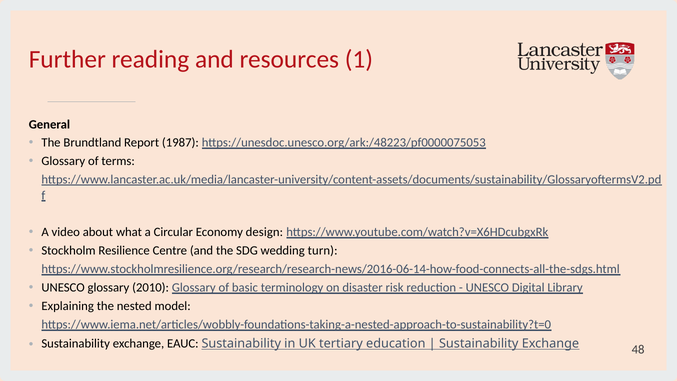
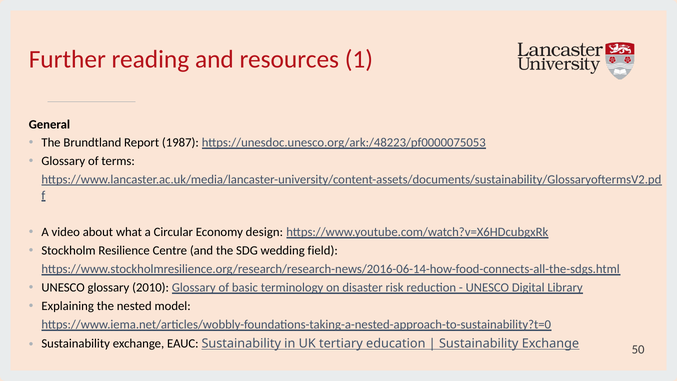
turn: turn -> field
48: 48 -> 50
